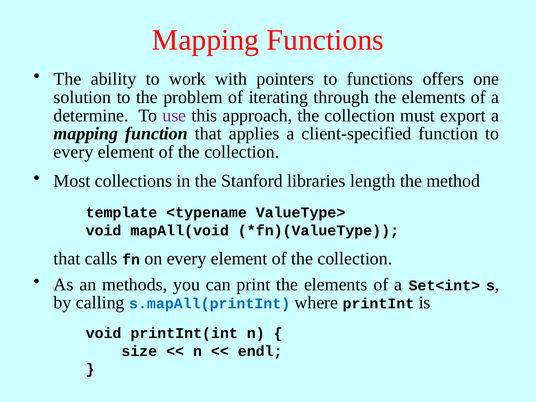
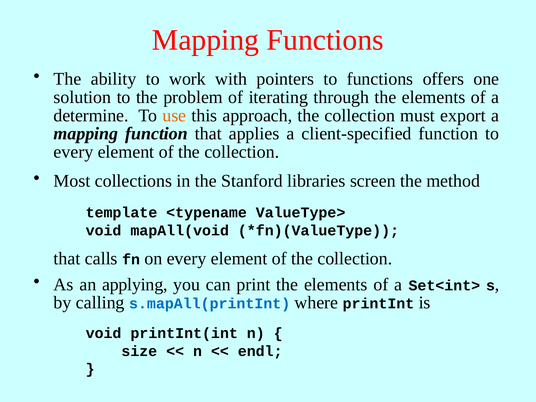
use colour: purple -> orange
length: length -> screen
methods: methods -> applying
